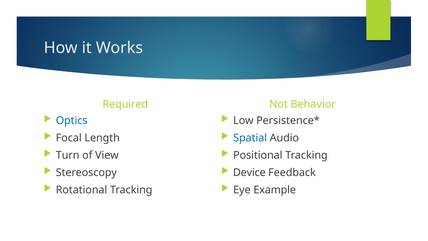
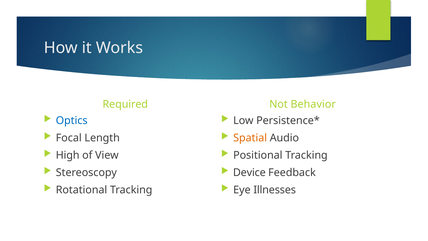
Spatial colour: blue -> orange
Turn: Turn -> High
Example: Example -> Illnesses
